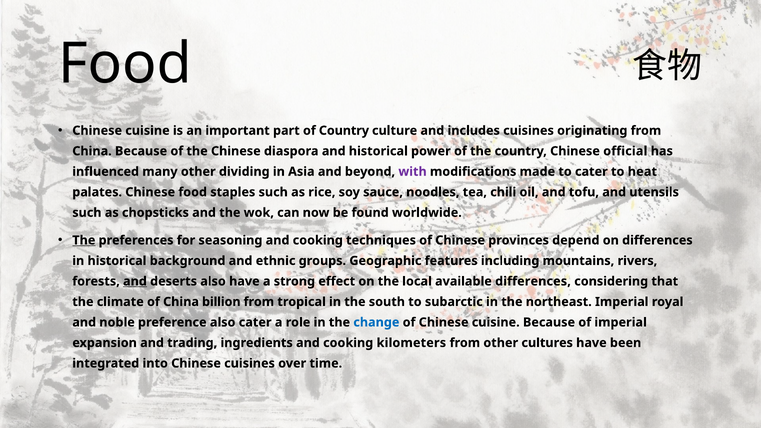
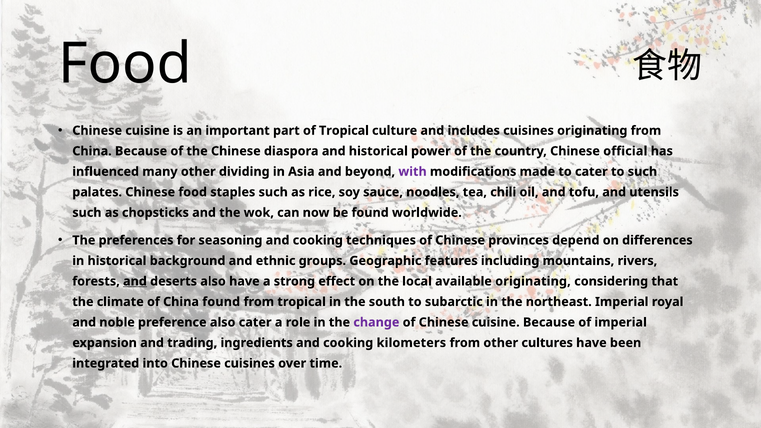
of Country: Country -> Tropical
to heat: heat -> such
The at (84, 240) underline: present -> none
available differences: differences -> originating
China billion: billion -> found
change colour: blue -> purple
